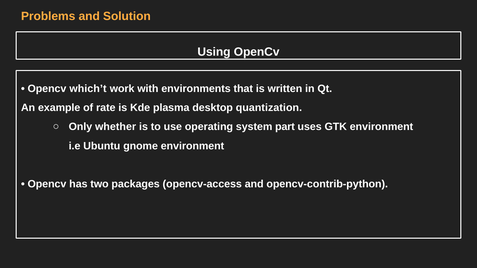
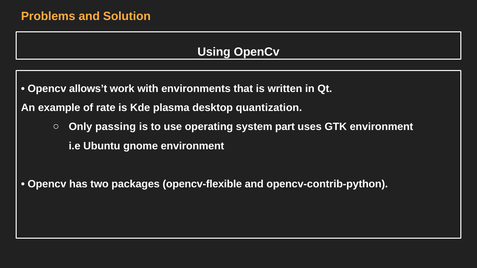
which’t: which’t -> allows’t
whether: whether -> passing
opencv-access: opencv-access -> opencv-flexible
